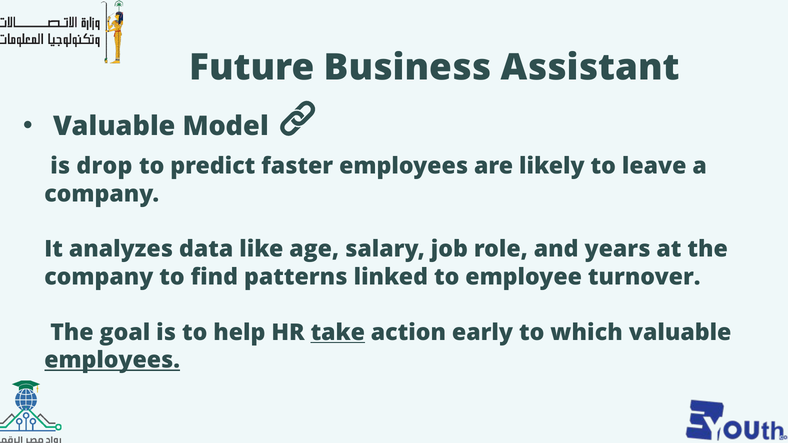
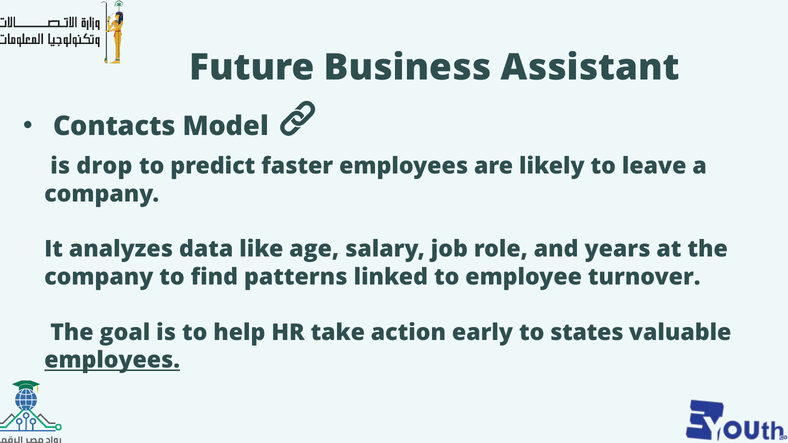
Valuable at (114, 126): Valuable -> Contacts
take underline: present -> none
which: which -> states
